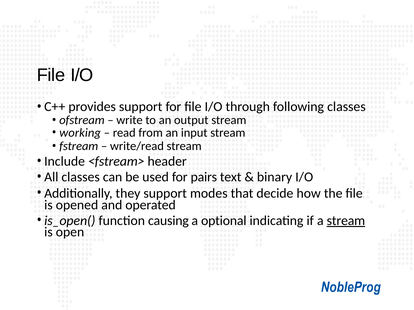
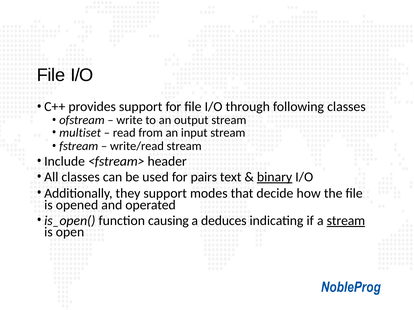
working: working -> multiset
binary underline: none -> present
optional: optional -> deduces
